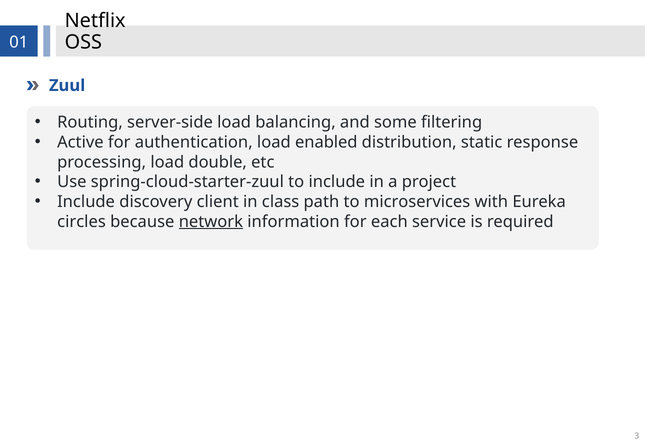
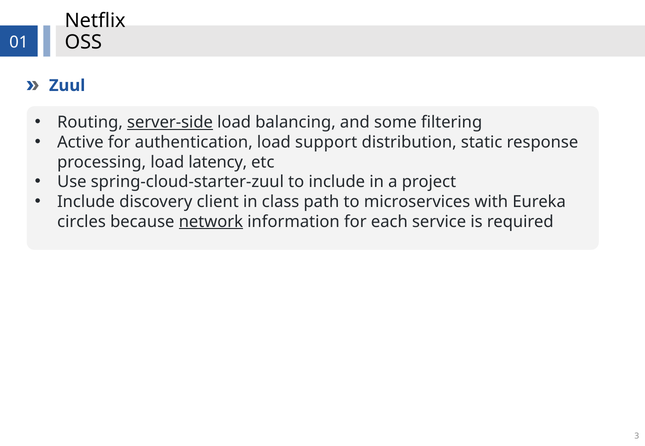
server-side underline: none -> present
enabled: enabled -> support
double: double -> latency
